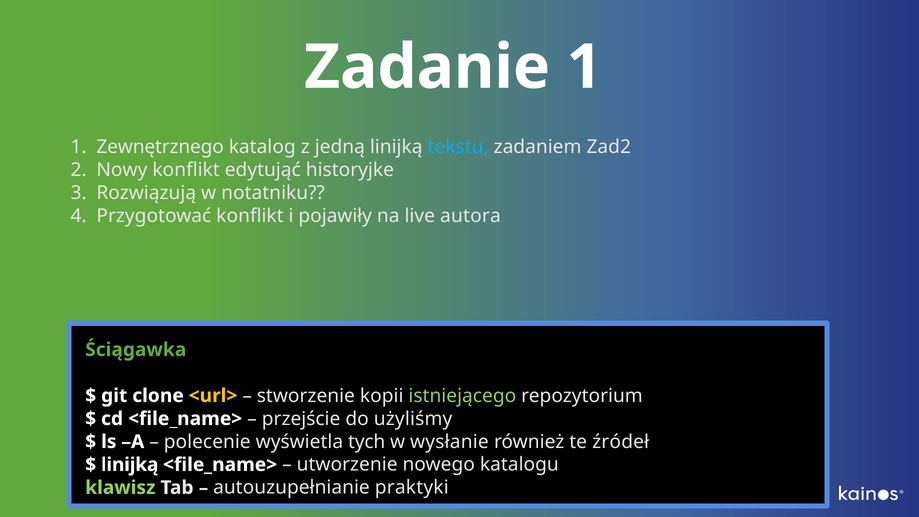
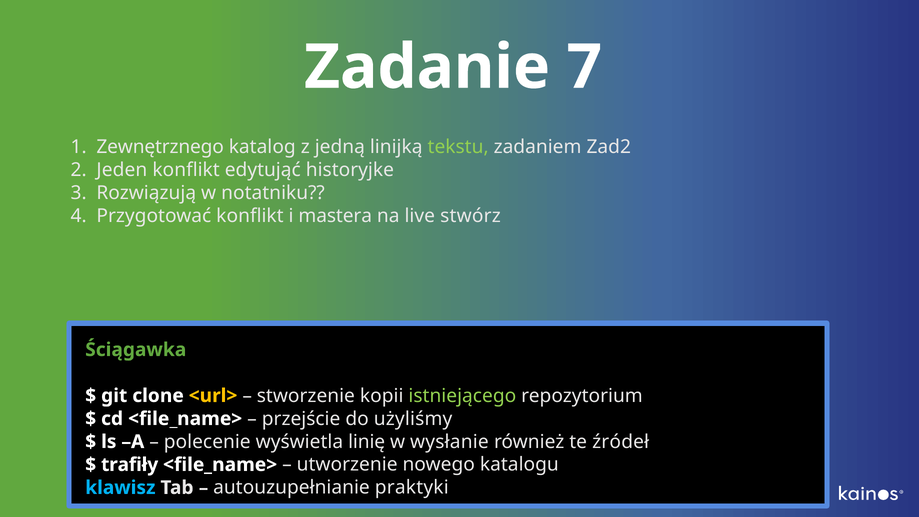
Zadanie 1: 1 -> 7
tekstu colour: light blue -> light green
Nowy: Nowy -> Jeden
pojawiły: pojawiły -> mastera
autora: autora -> stwórz
tych: tych -> linię
linijką at (130, 465): linijką -> trafiły
klawisz colour: light green -> light blue
